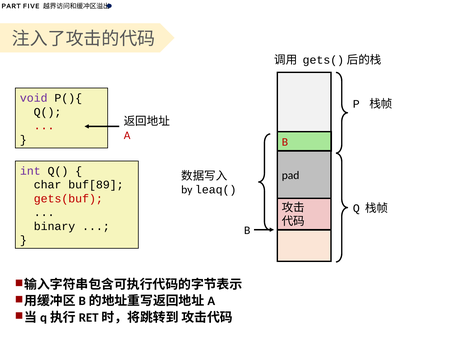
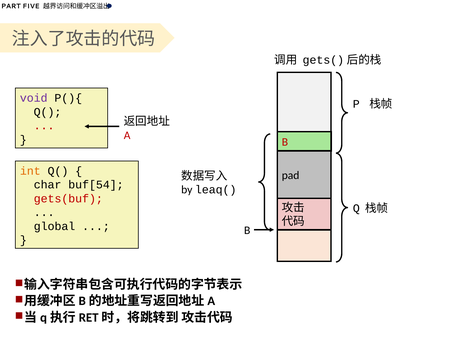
int colour: purple -> orange
buf[89: buf[89 -> buf[54
binary: binary -> global
